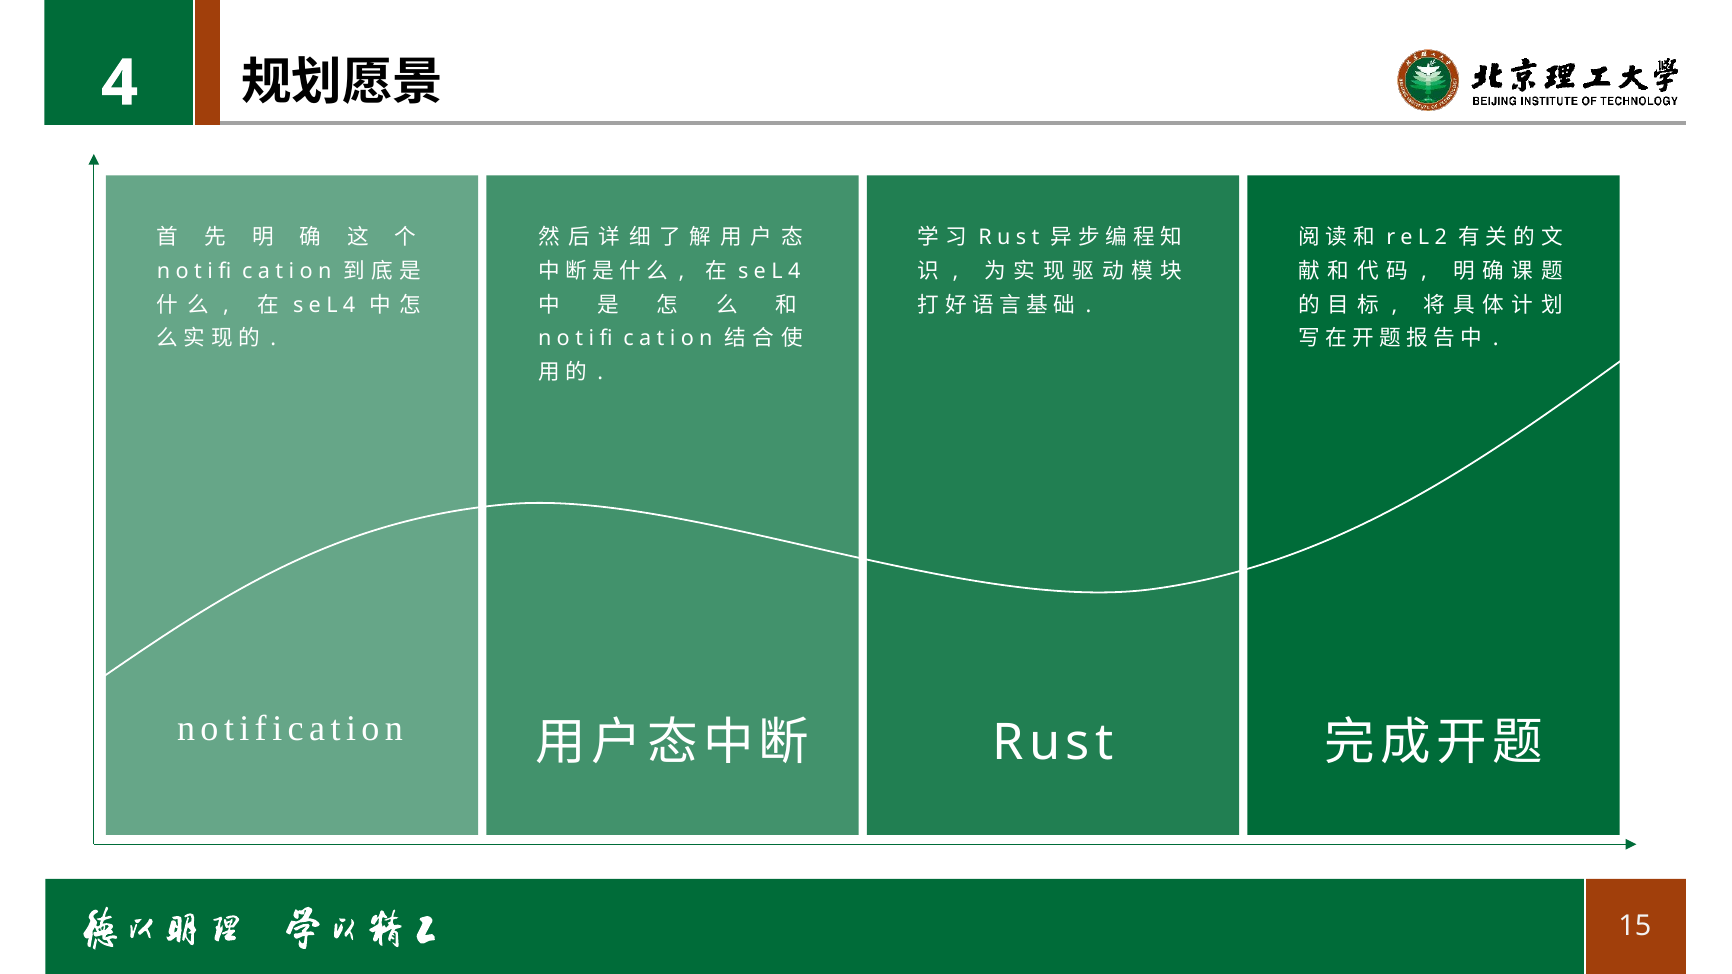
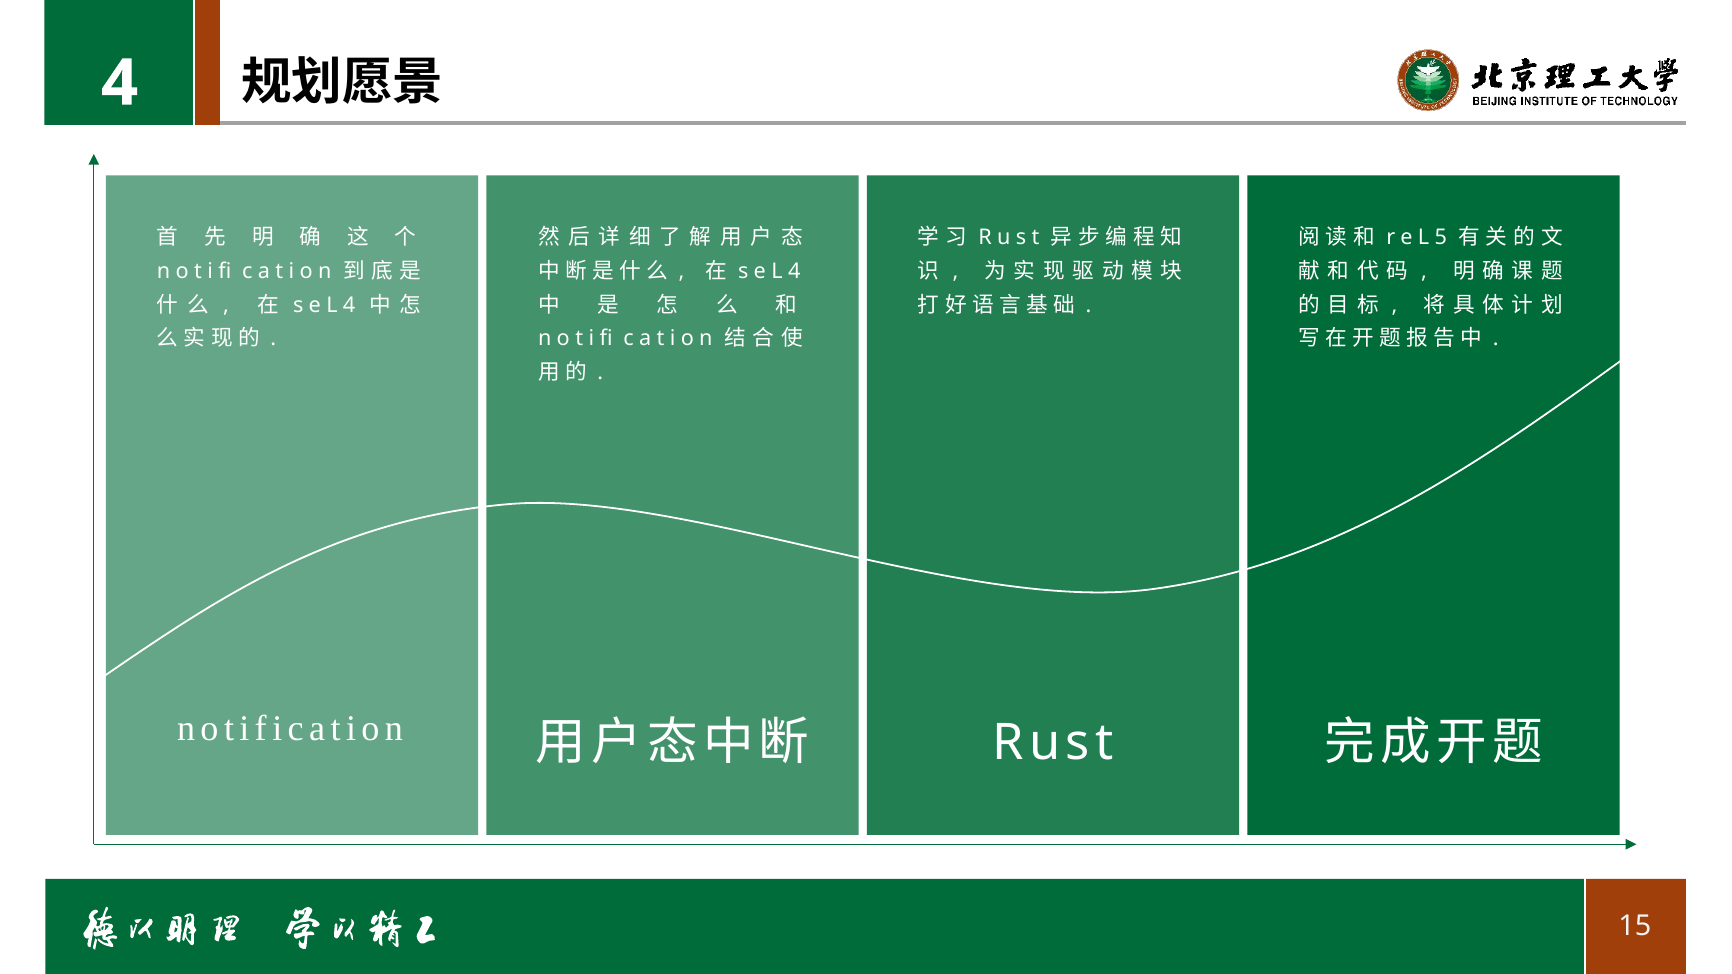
2: 2 -> 5
